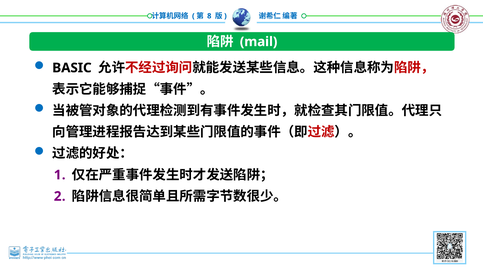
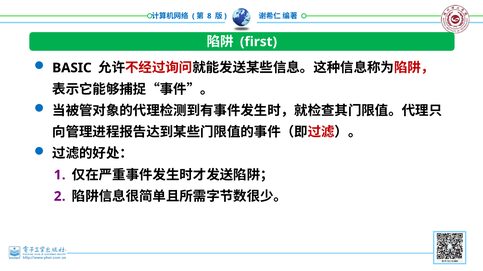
mail: mail -> first
